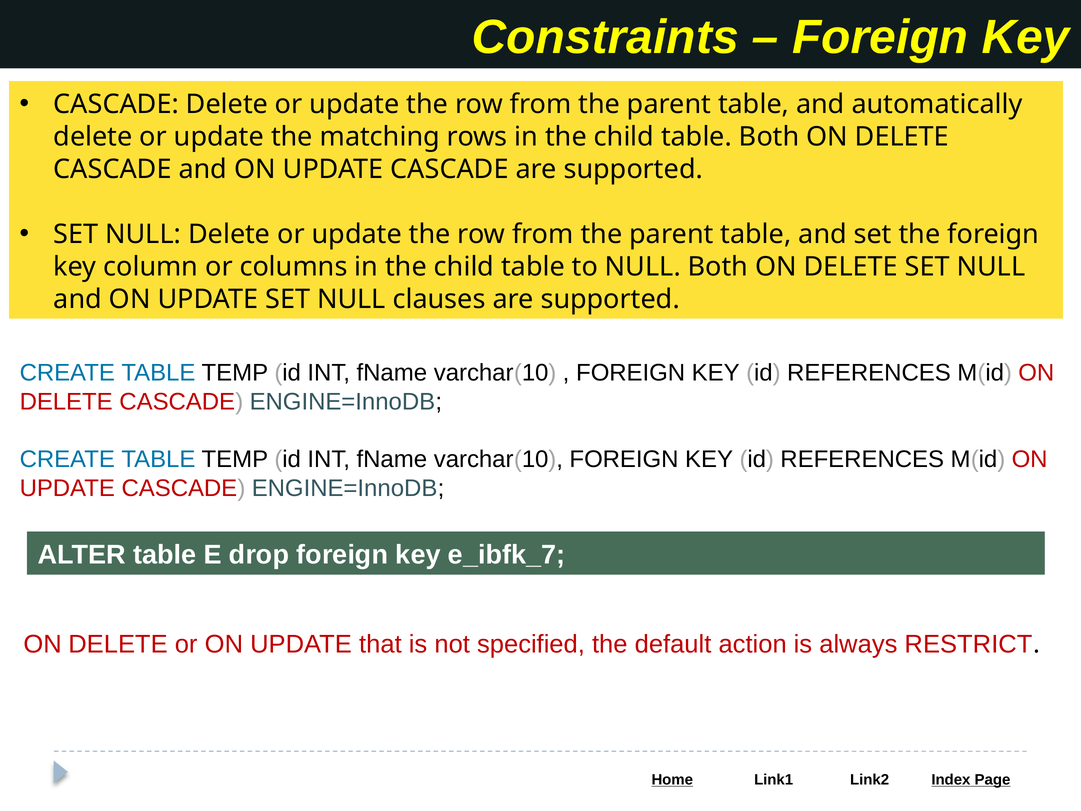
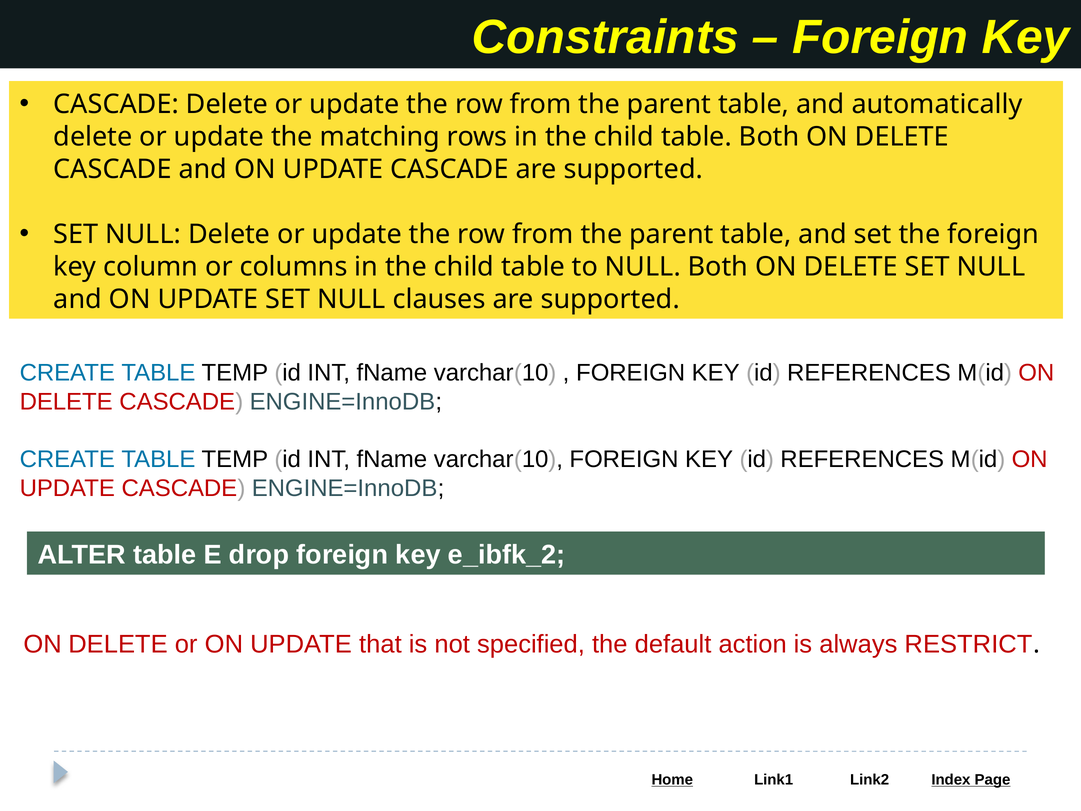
e_ibfk_7: e_ibfk_7 -> e_ibfk_2
